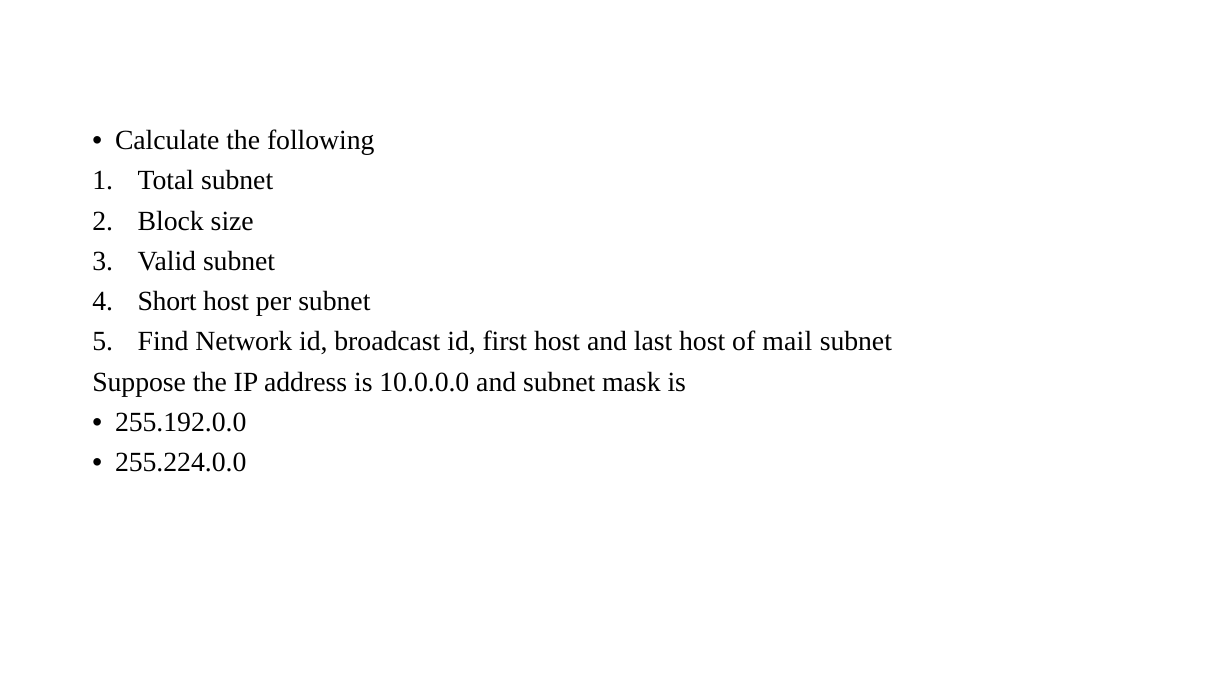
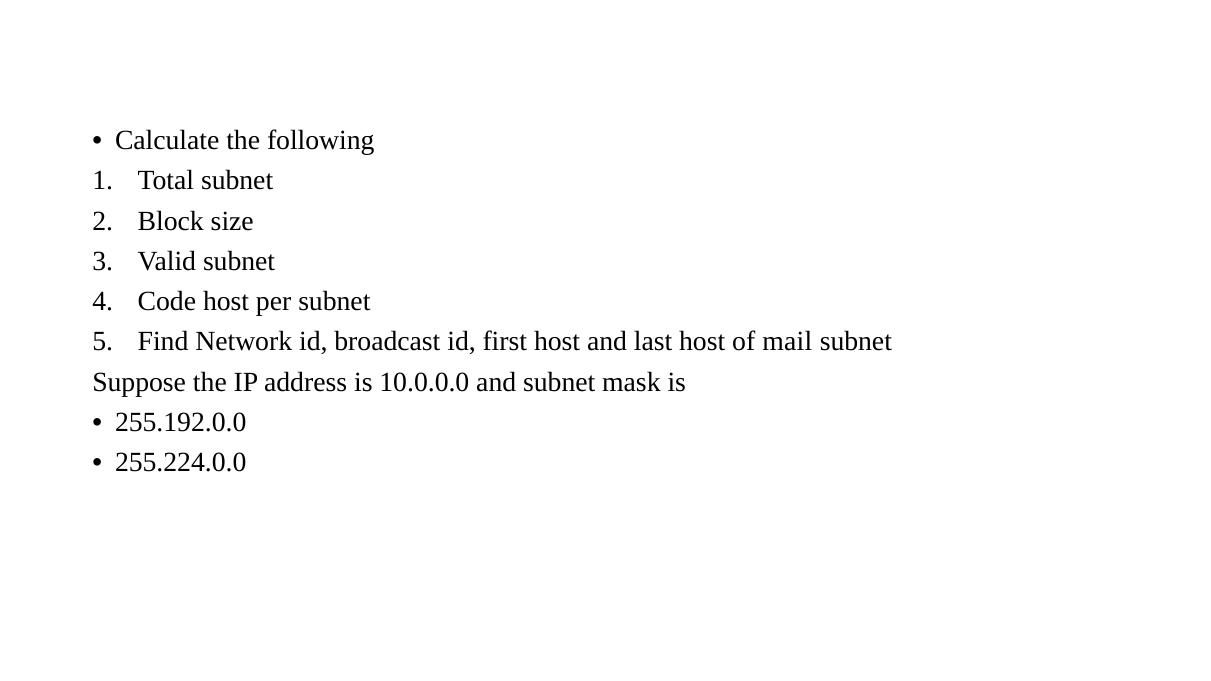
Short: Short -> Code
